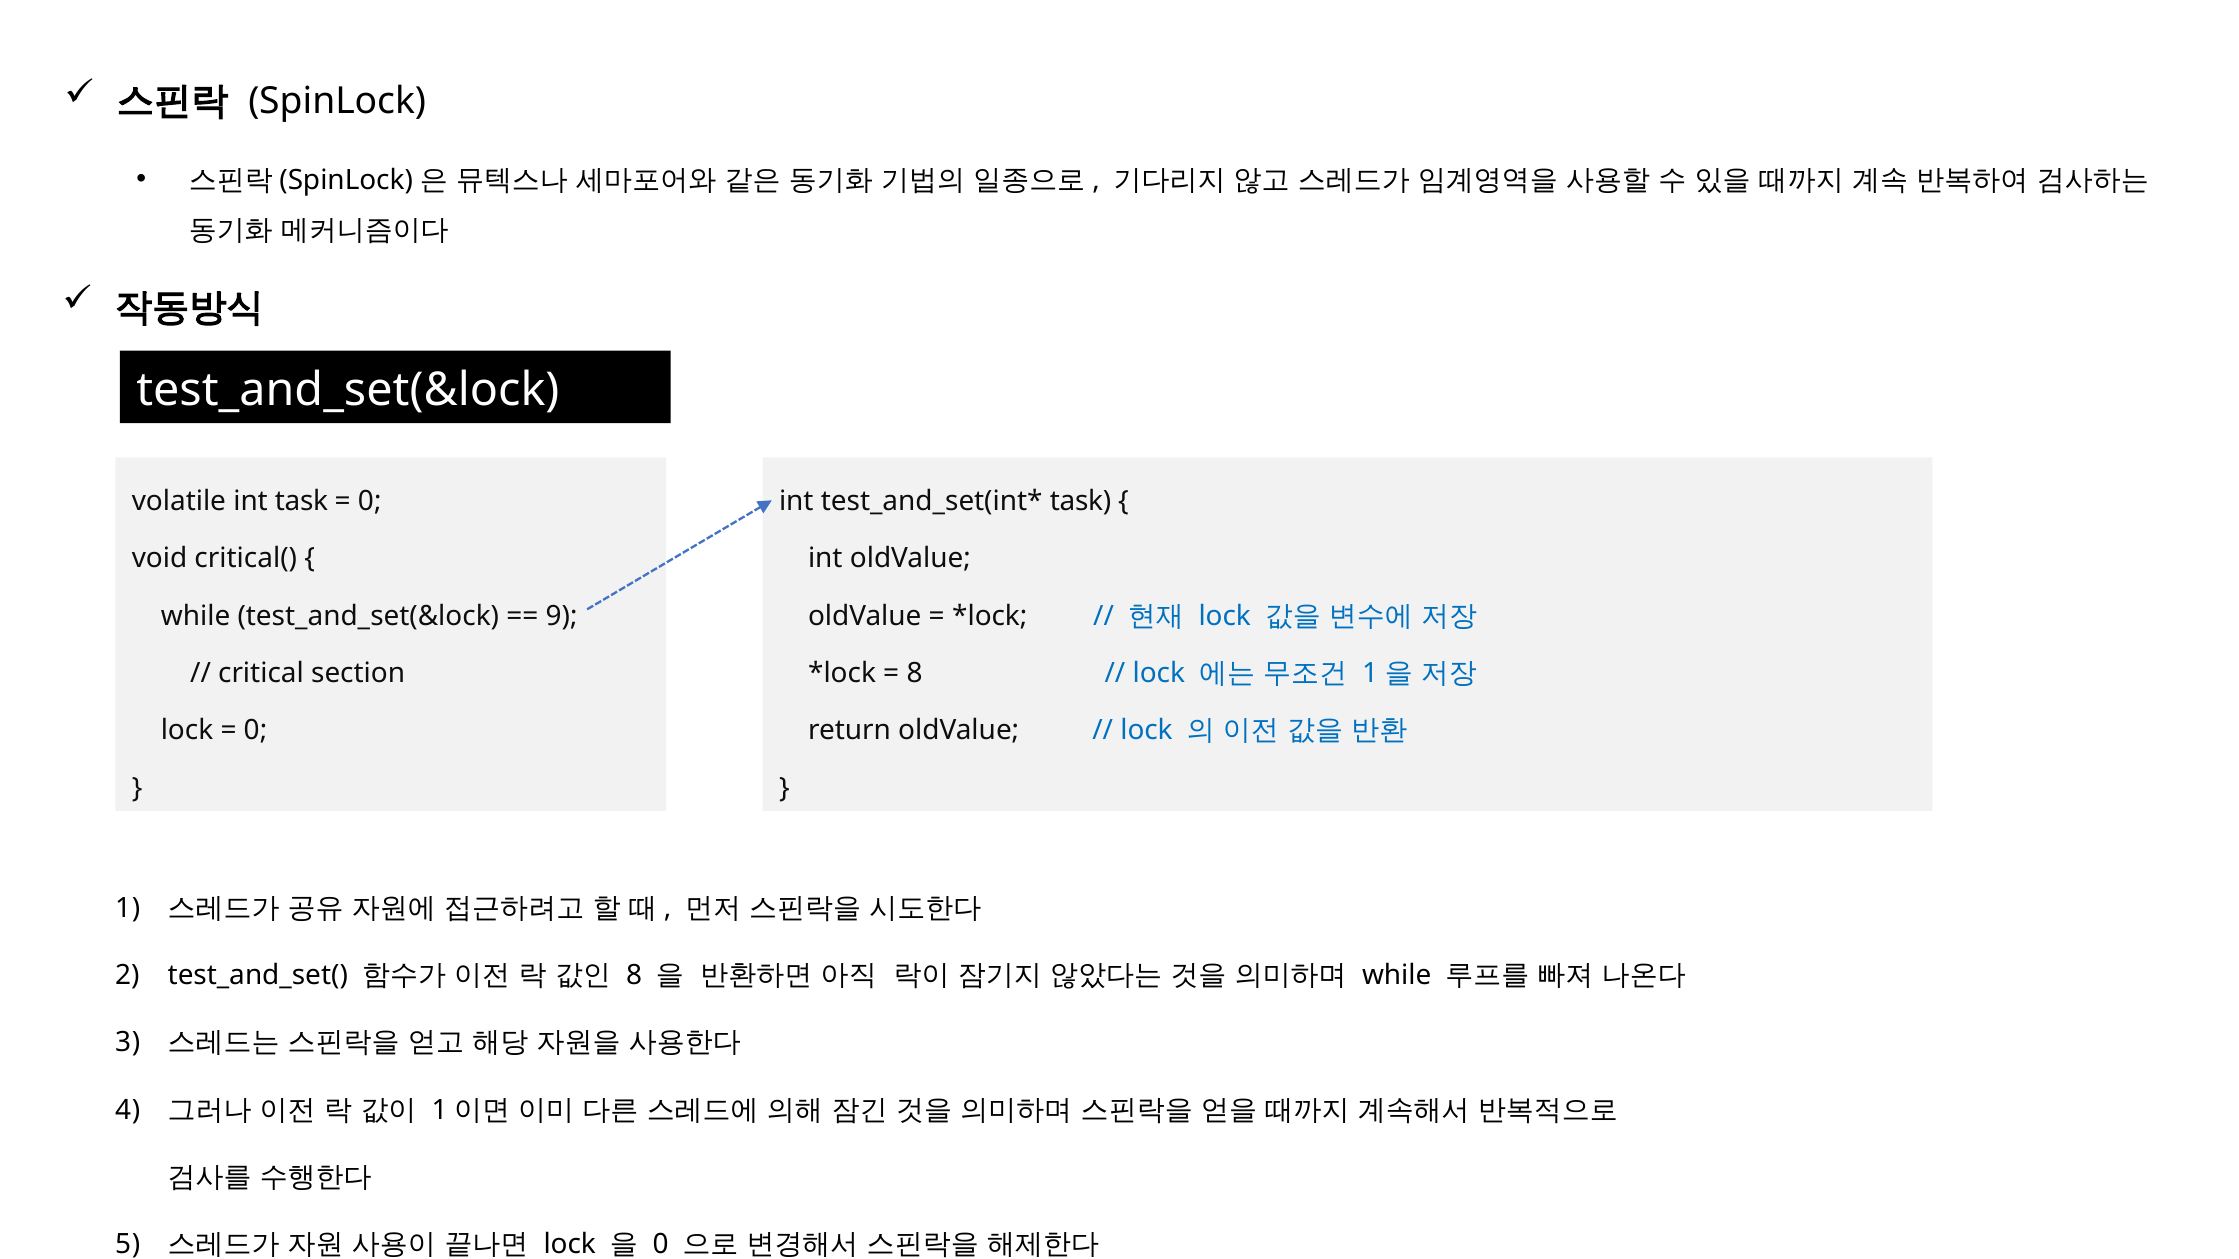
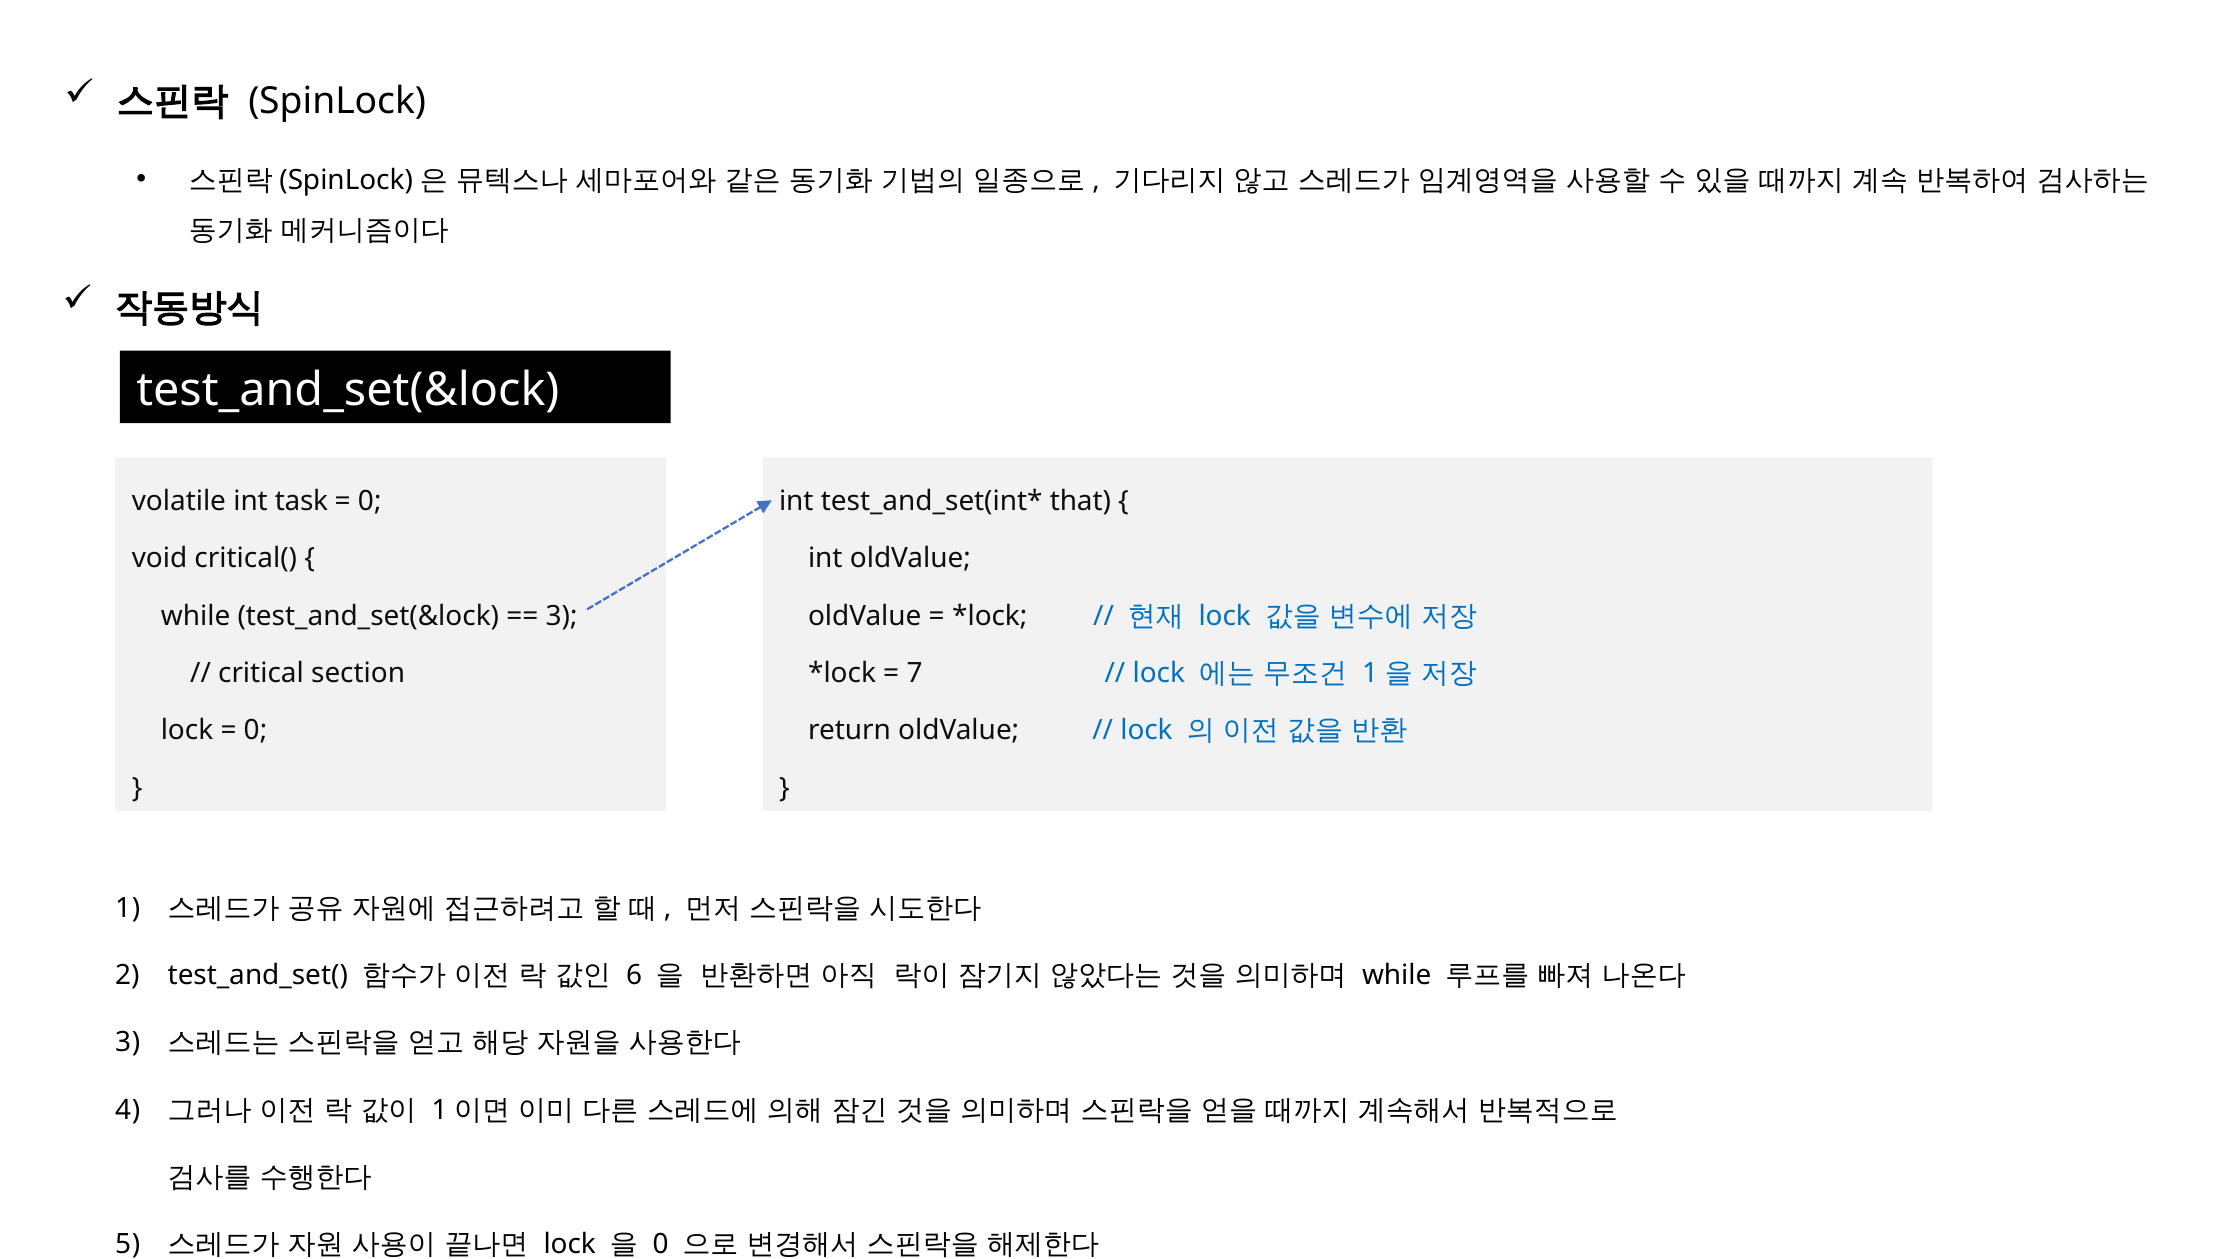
task at (1080, 501): task -> that
9 at (562, 616): 9 -> 3
8 at (915, 673): 8 -> 7
8 at (634, 976): 8 -> 6
